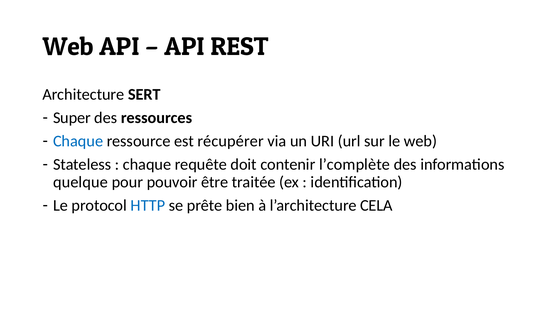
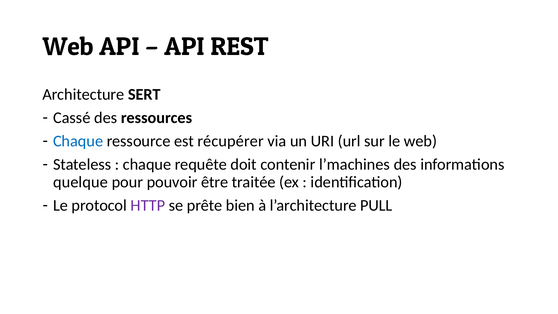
Super: Super -> Cassé
l’complète: l’complète -> l’machines
HTTP colour: blue -> purple
CELA: CELA -> PULL
